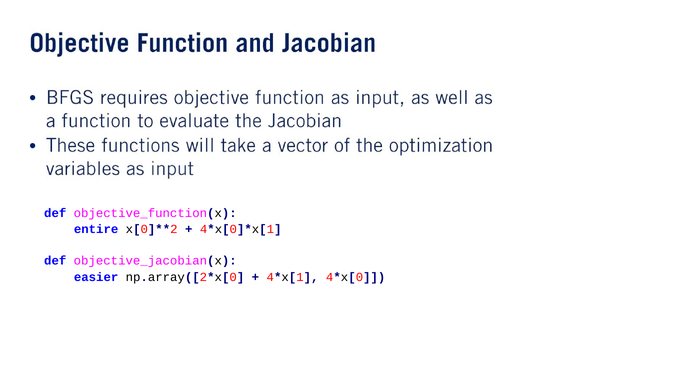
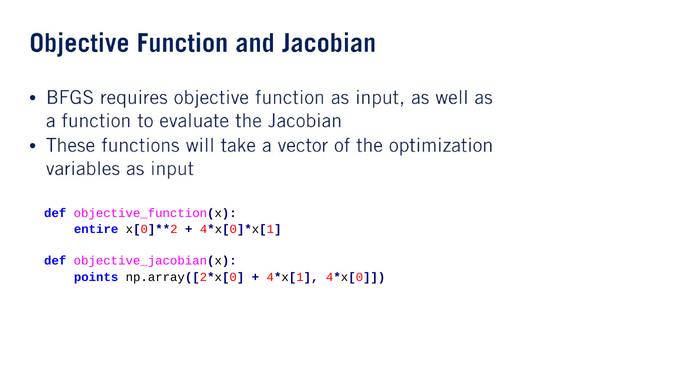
easier: easier -> points
